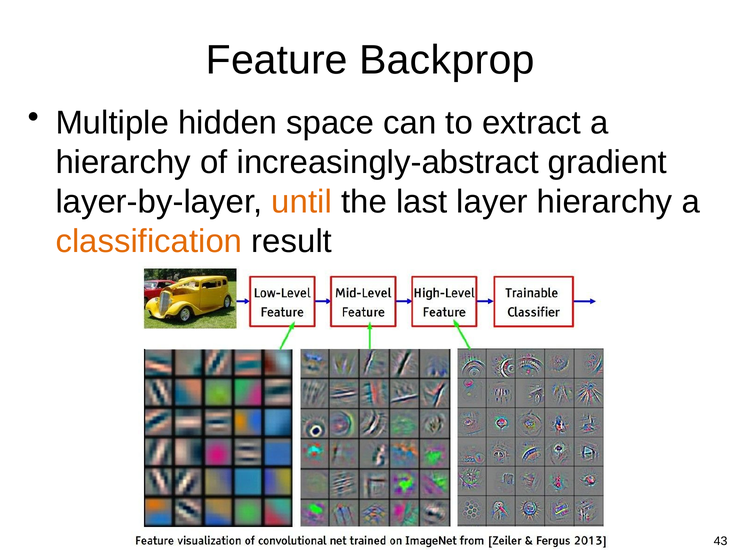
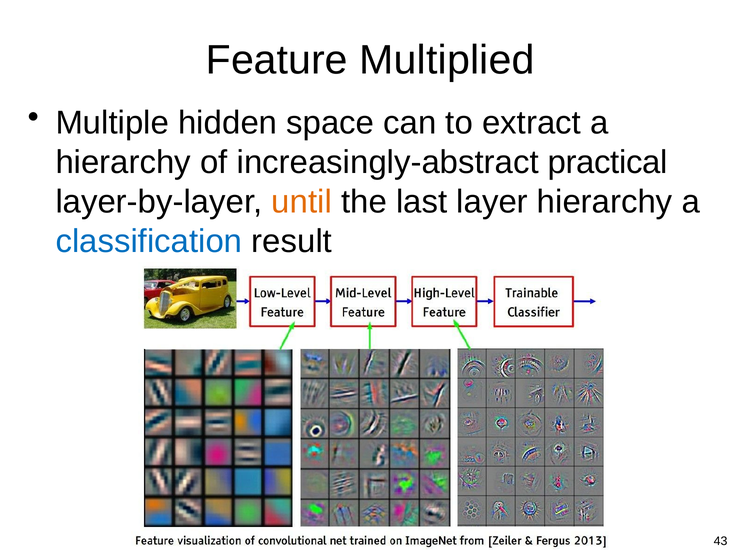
Backprop: Backprop -> Multiplied
gradient: gradient -> practical
classification colour: orange -> blue
